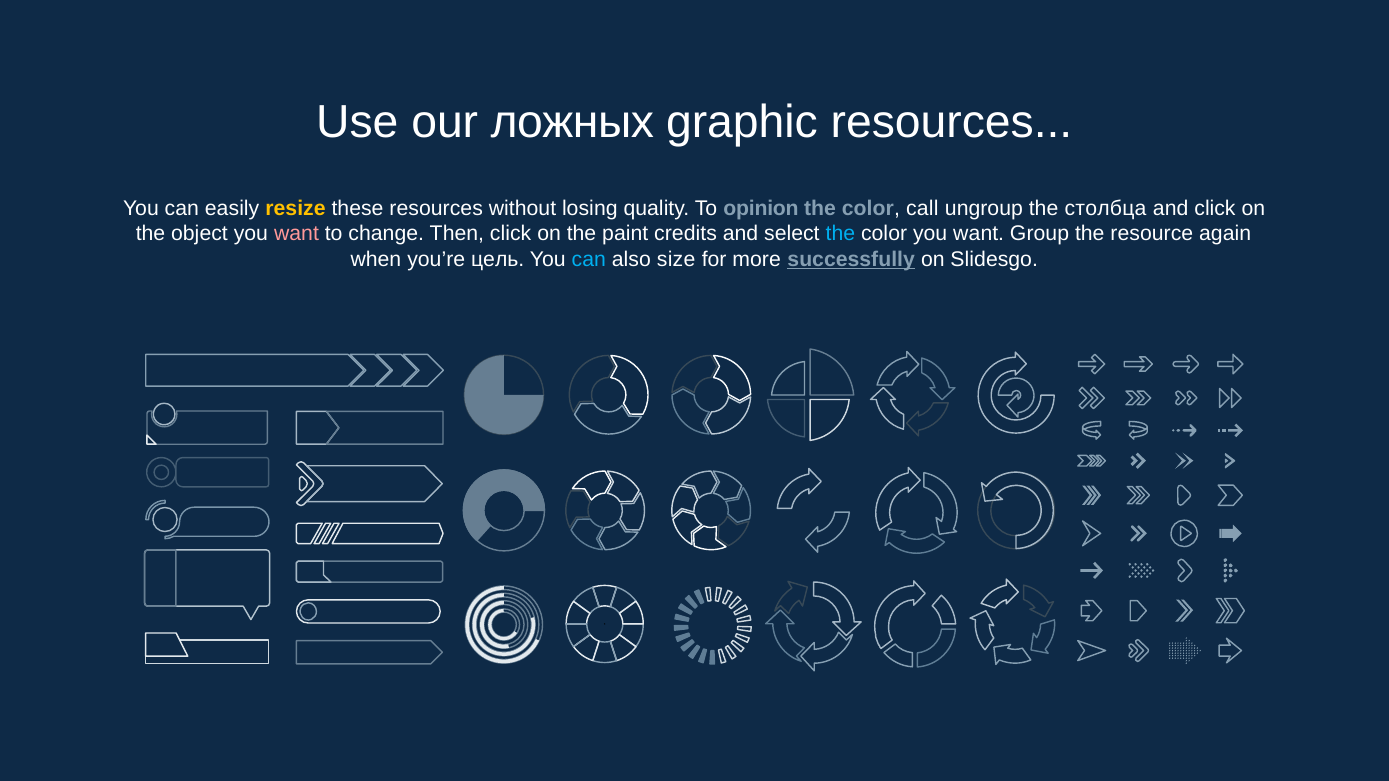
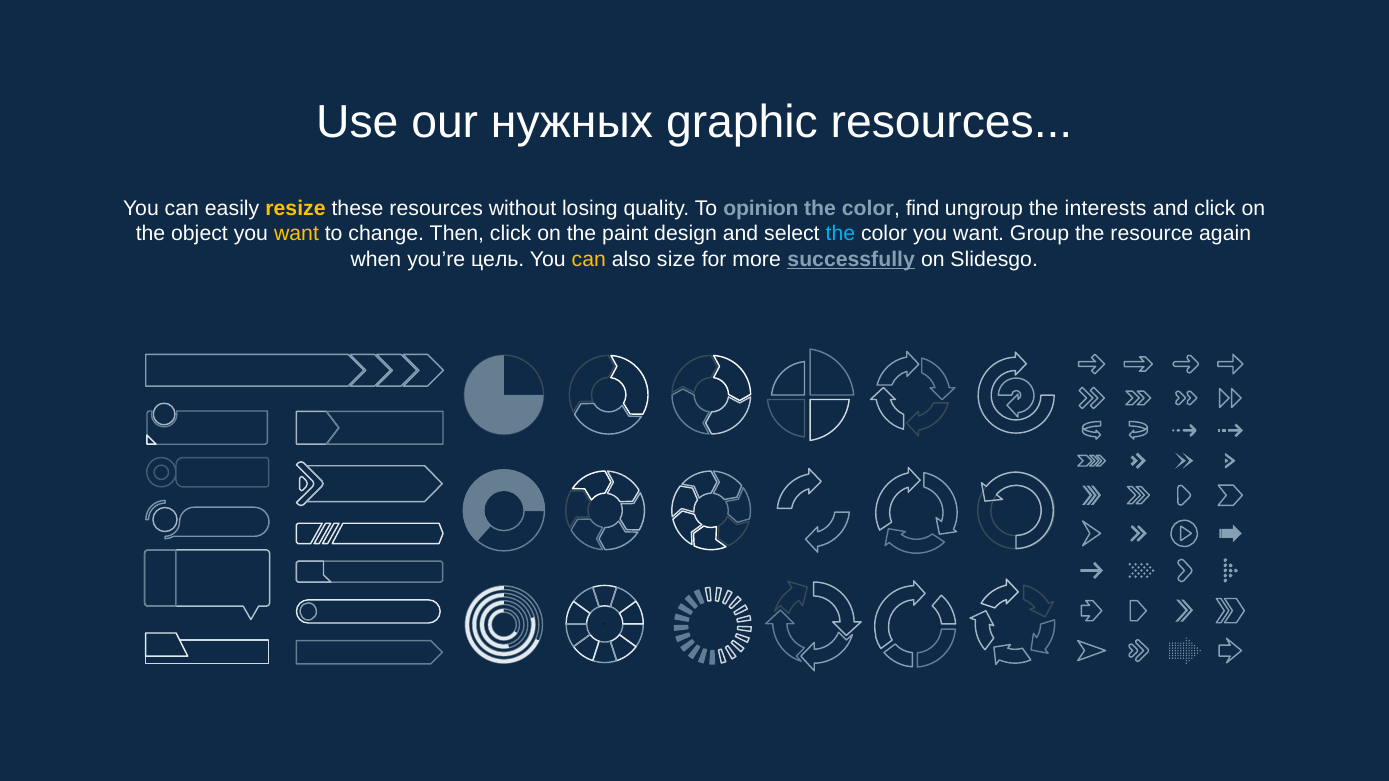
ложных: ложных -> нужных
call: call -> find
столбца: столбца -> interests
want at (296, 234) colour: pink -> yellow
credits: credits -> design
can at (589, 260) colour: light blue -> yellow
